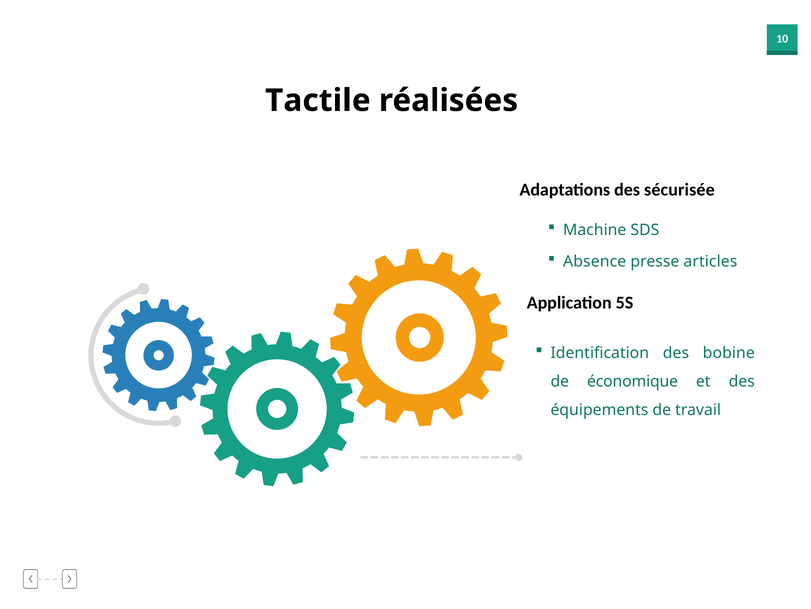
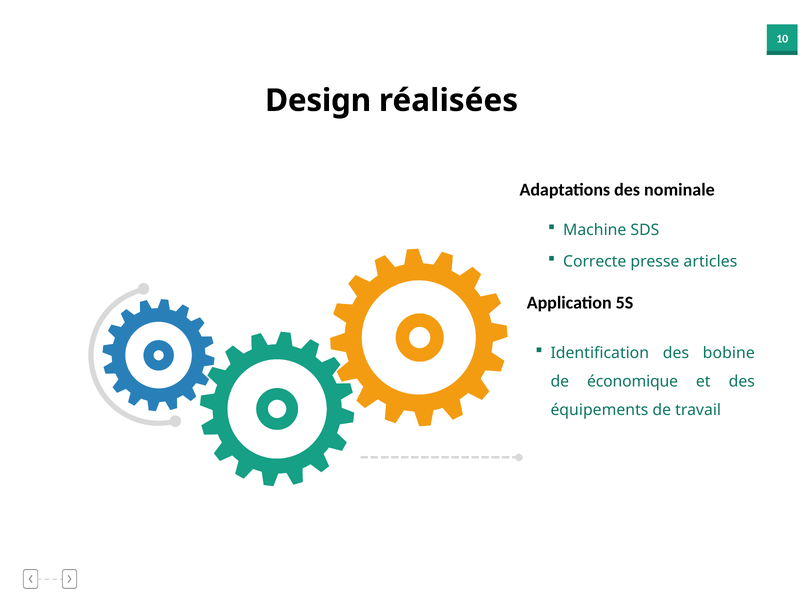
Tactile: Tactile -> Design
sécurisée: sécurisée -> nominale
Absence: Absence -> Correcte
